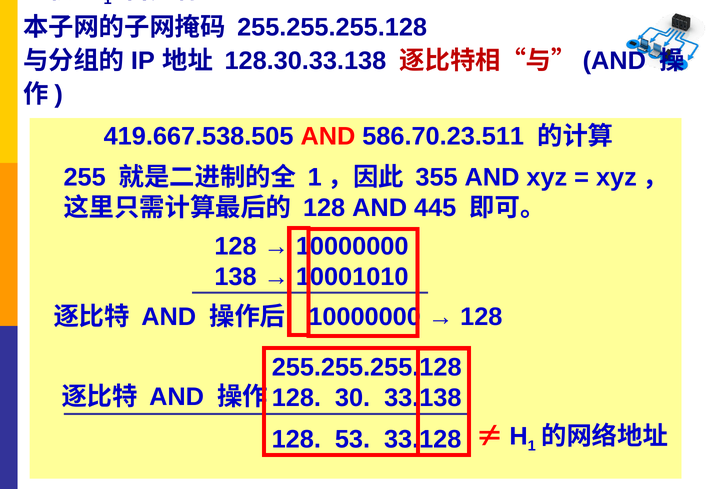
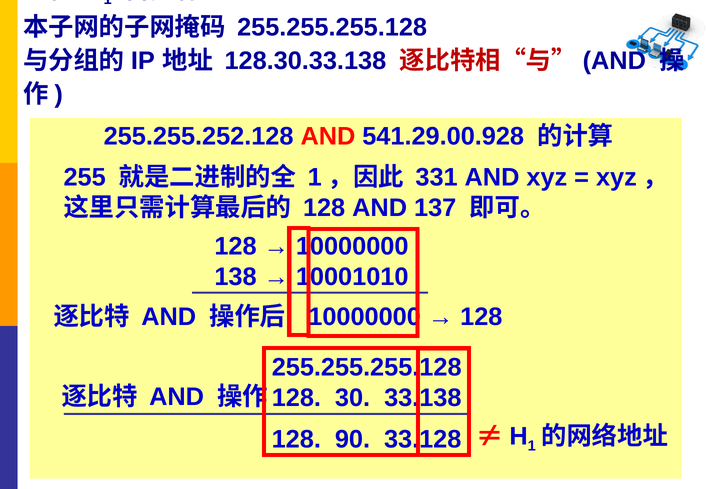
419.667.538.505: 419.667.538.505 -> 255.255.252.128
586.70.23.511: 586.70.23.511 -> 541.29.00.928
355: 355 -> 331
445: 445 -> 137
53: 53 -> 90
